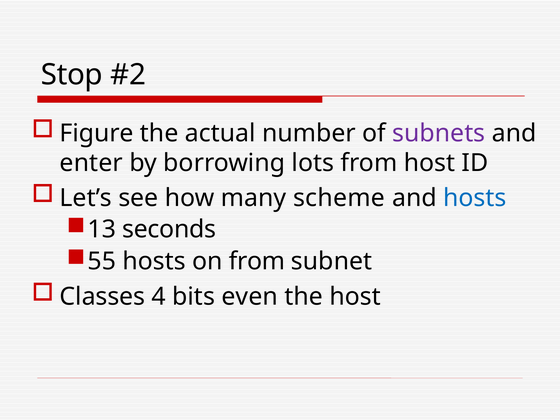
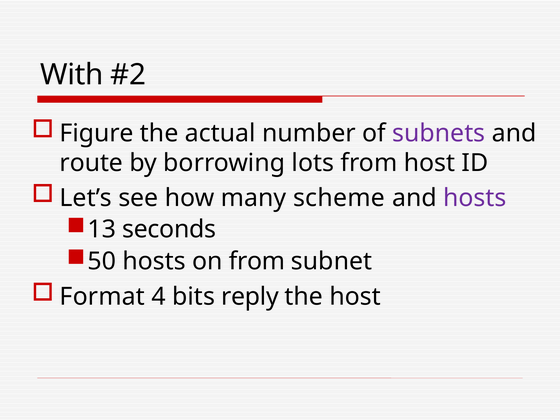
Stop: Stop -> With
enter: enter -> route
hosts at (475, 198) colour: blue -> purple
55: 55 -> 50
Classes: Classes -> Format
even: even -> reply
